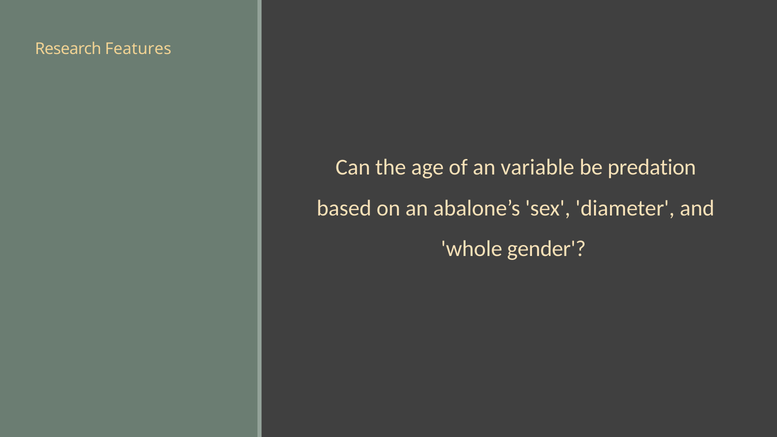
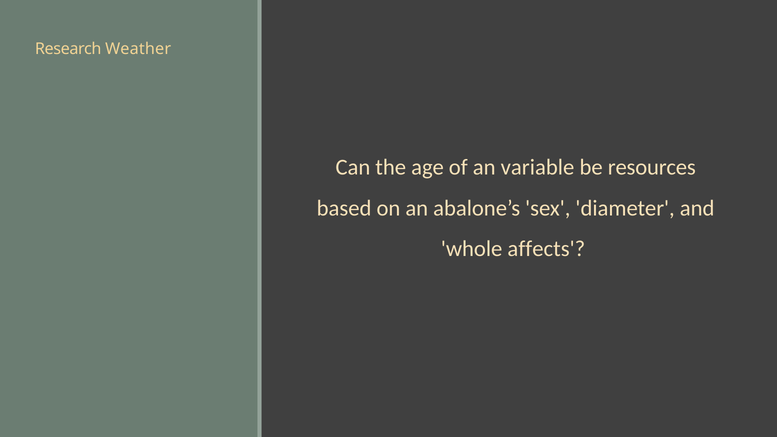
Features: Features -> Weather
predation: predation -> resources
gender: gender -> affects
